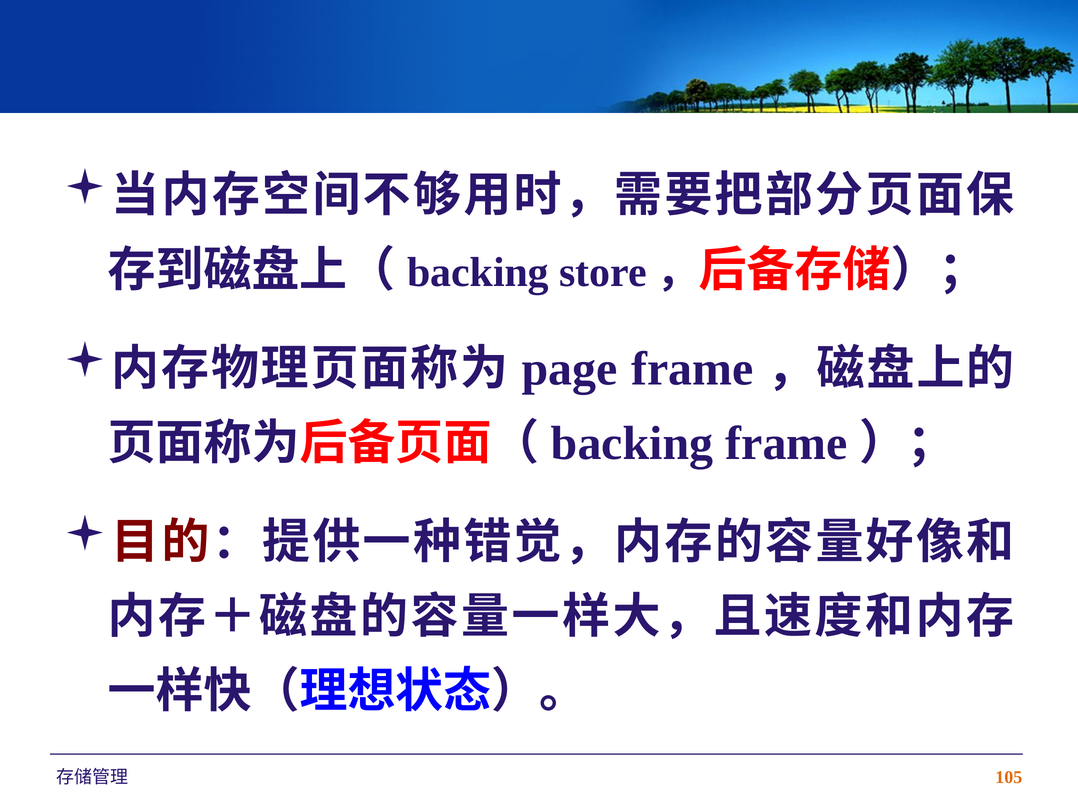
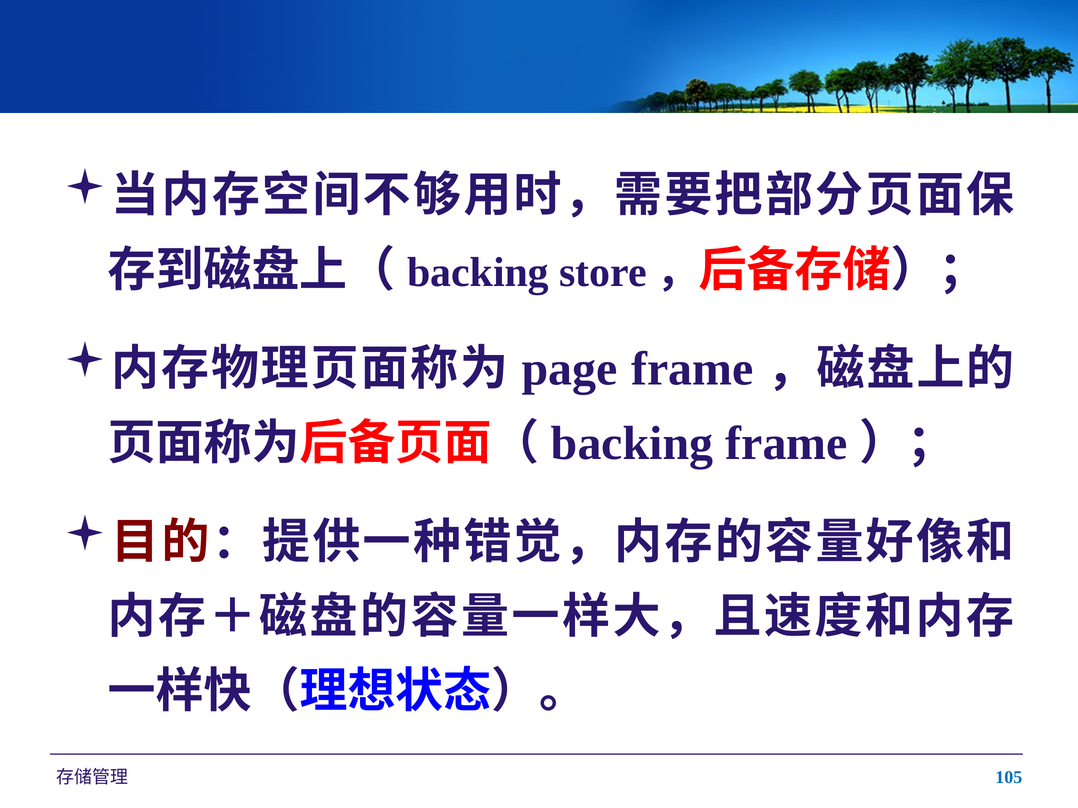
105 colour: orange -> blue
